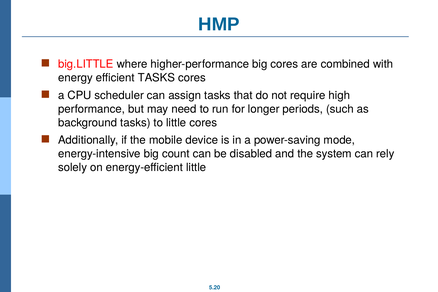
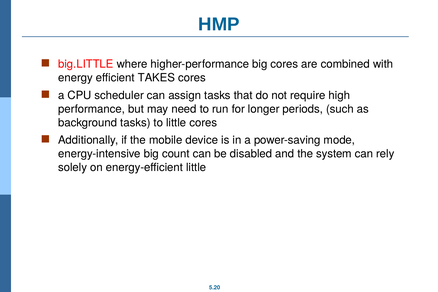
efficient TASKS: TASKS -> TAKES
